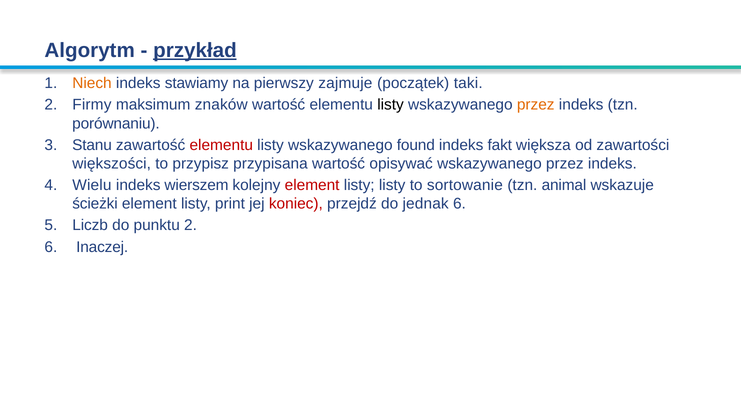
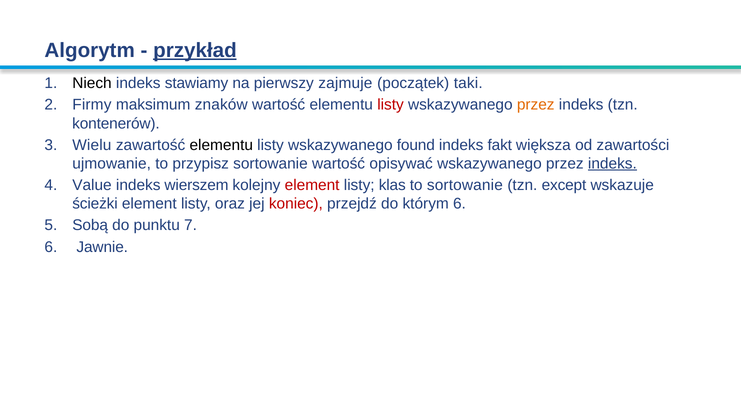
Niech colour: orange -> black
listy at (390, 105) colour: black -> red
porównaniu: porównaniu -> kontenerów
Stanu: Stanu -> Wielu
elementu at (221, 145) colour: red -> black
większości: większości -> ujmowanie
przypisz przypisana: przypisana -> sortowanie
indeks at (612, 163) underline: none -> present
Wielu: Wielu -> Value
listy listy: listy -> klas
animal: animal -> except
print: print -> oraz
jednak: jednak -> którym
Liczb: Liczb -> Sobą
punktu 2: 2 -> 7
Inaczej: Inaczej -> Jawnie
